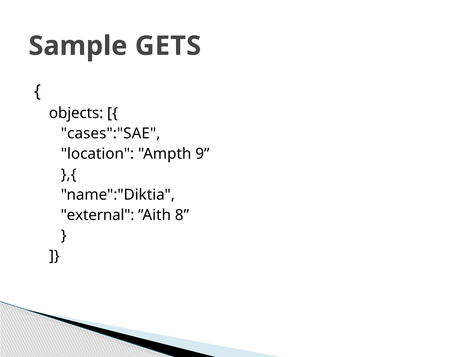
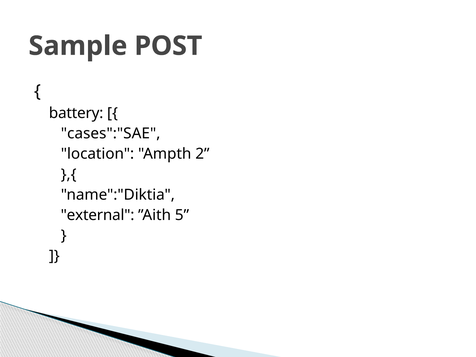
GETS: GETS -> POST
objects: objects -> battery
9: 9 -> 2
8: 8 -> 5
